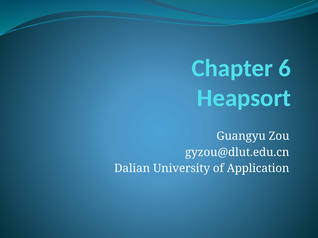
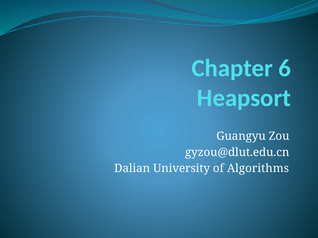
Application: Application -> Algorithms
